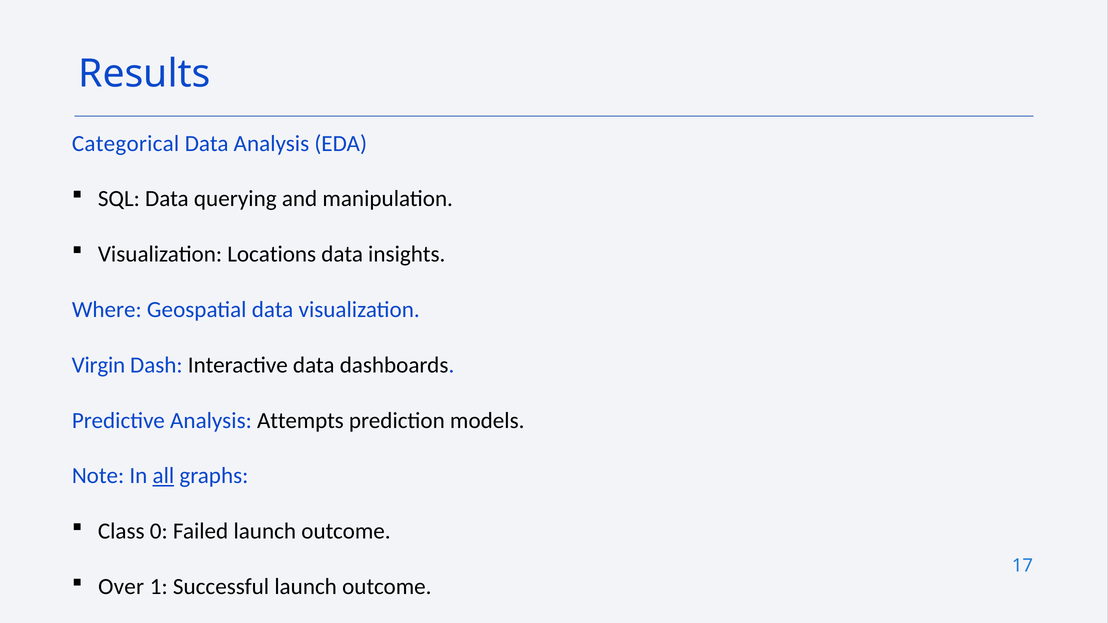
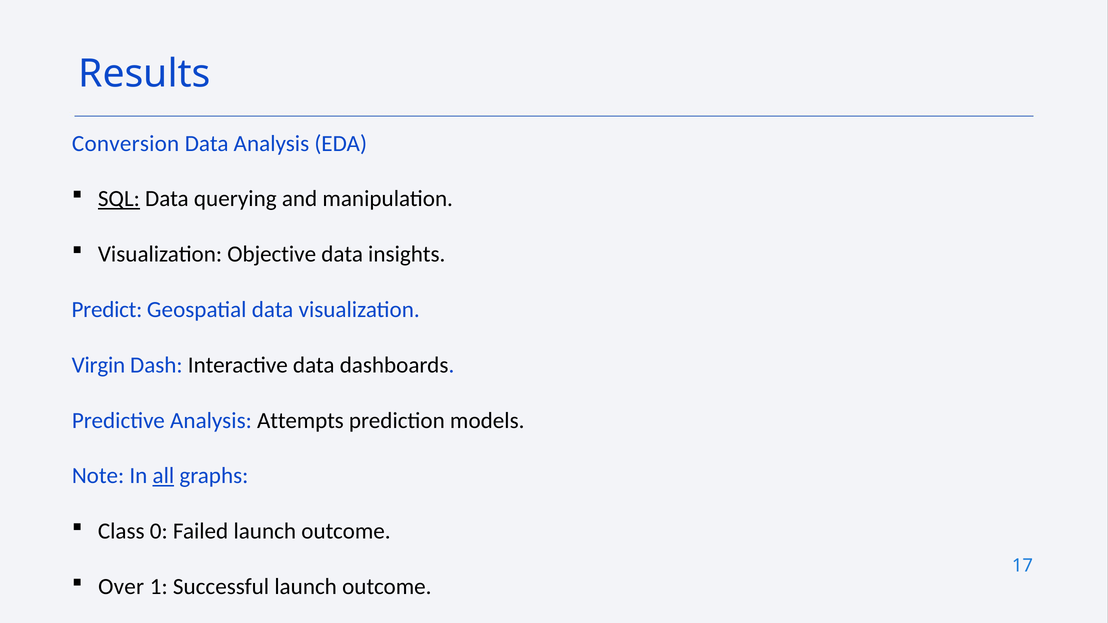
Categorical: Categorical -> Conversion
SQL underline: none -> present
Locations: Locations -> Objective
Where: Where -> Predict
